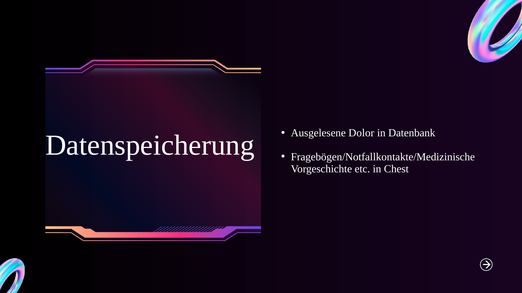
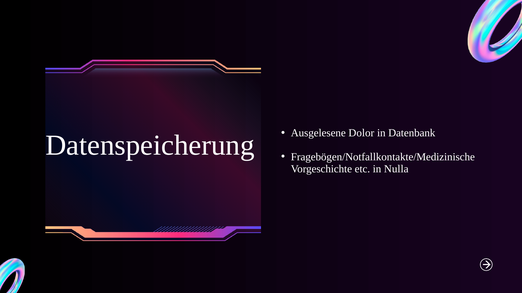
Chest: Chest -> Nulla
